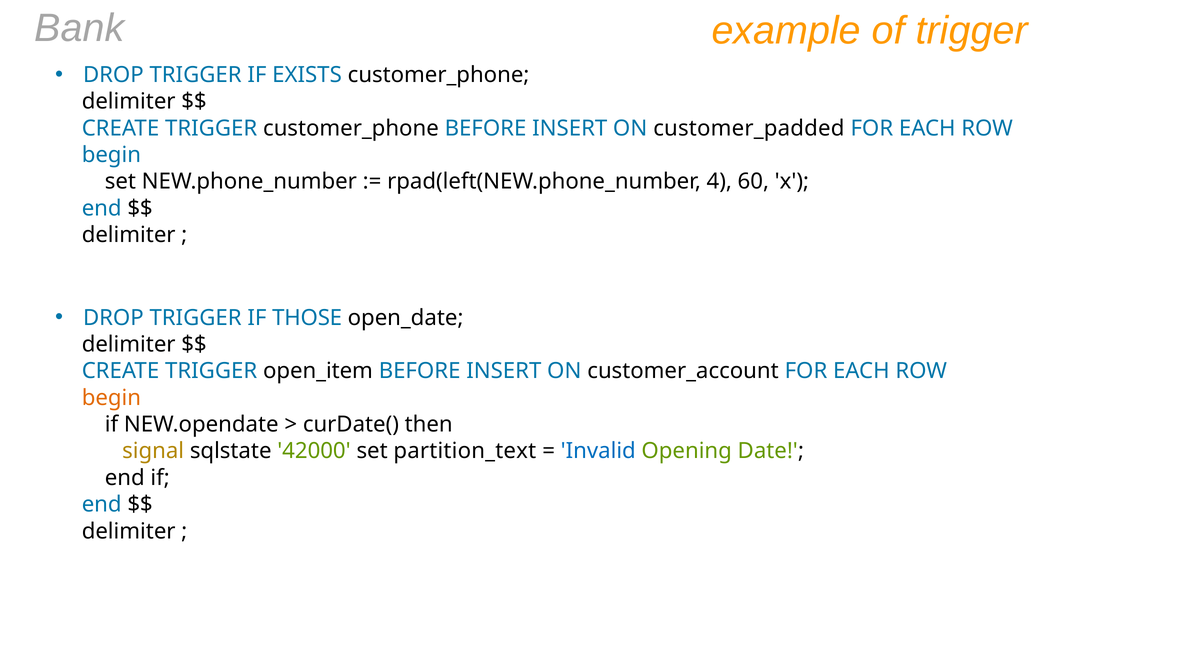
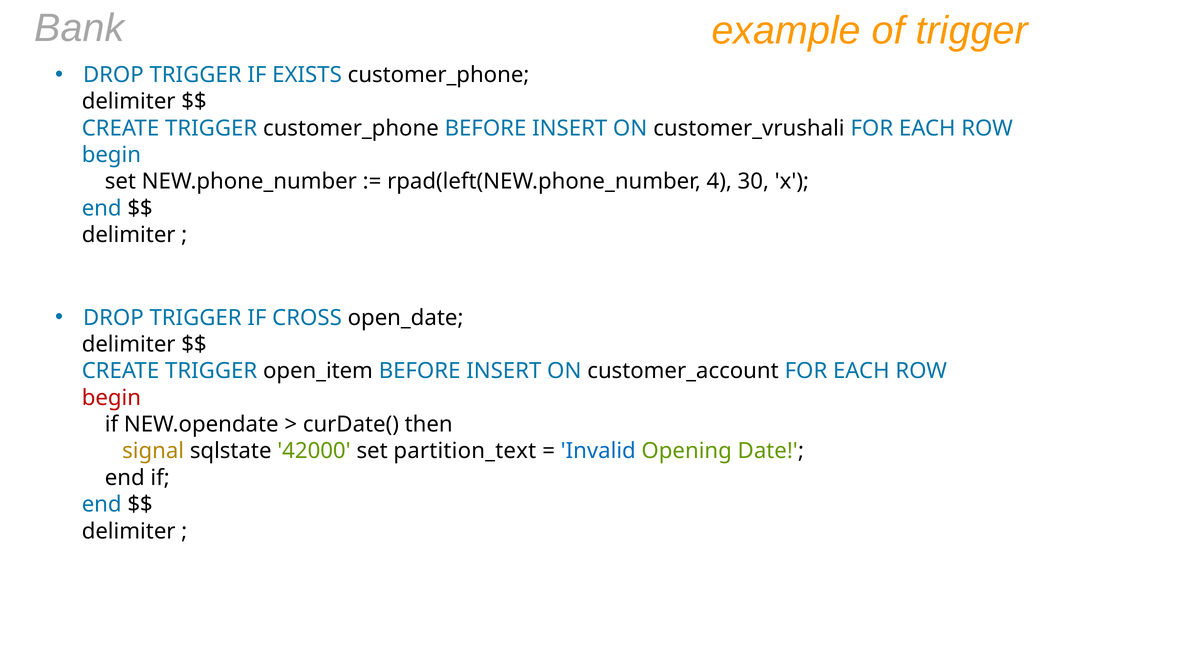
customer_padded: customer_padded -> customer_vrushali
60: 60 -> 30
THOSE: THOSE -> CROSS
begin at (111, 398) colour: orange -> red
